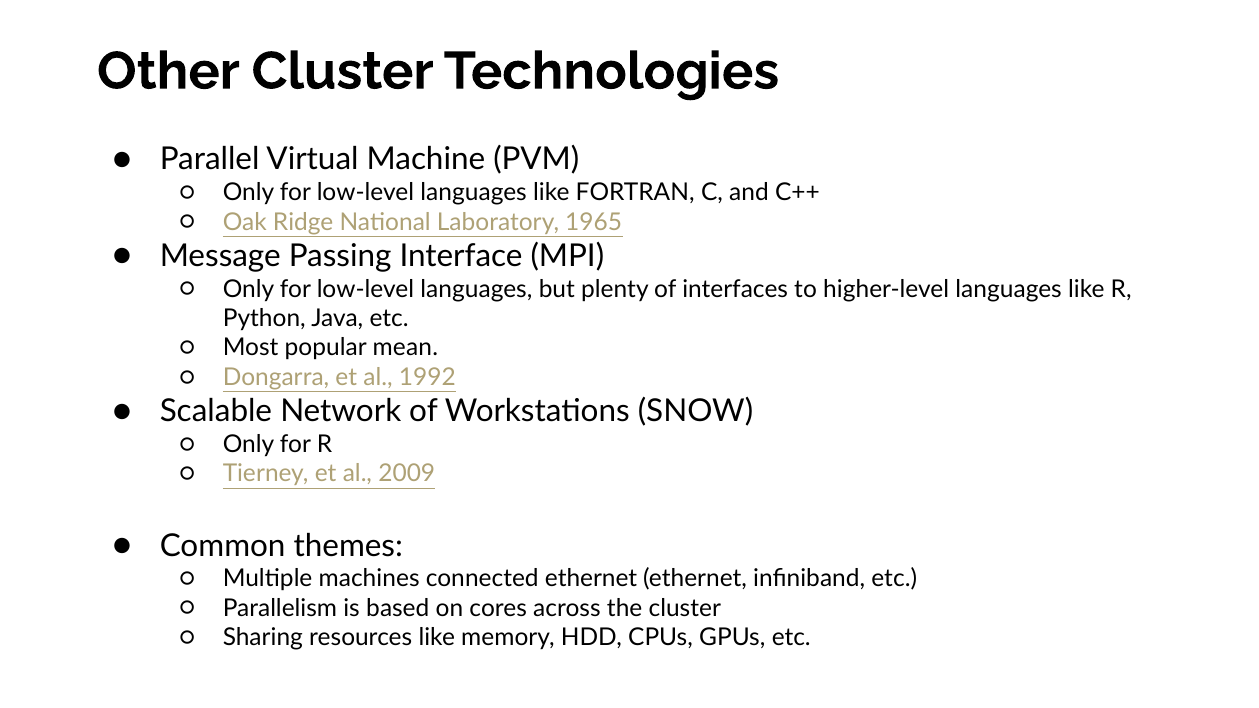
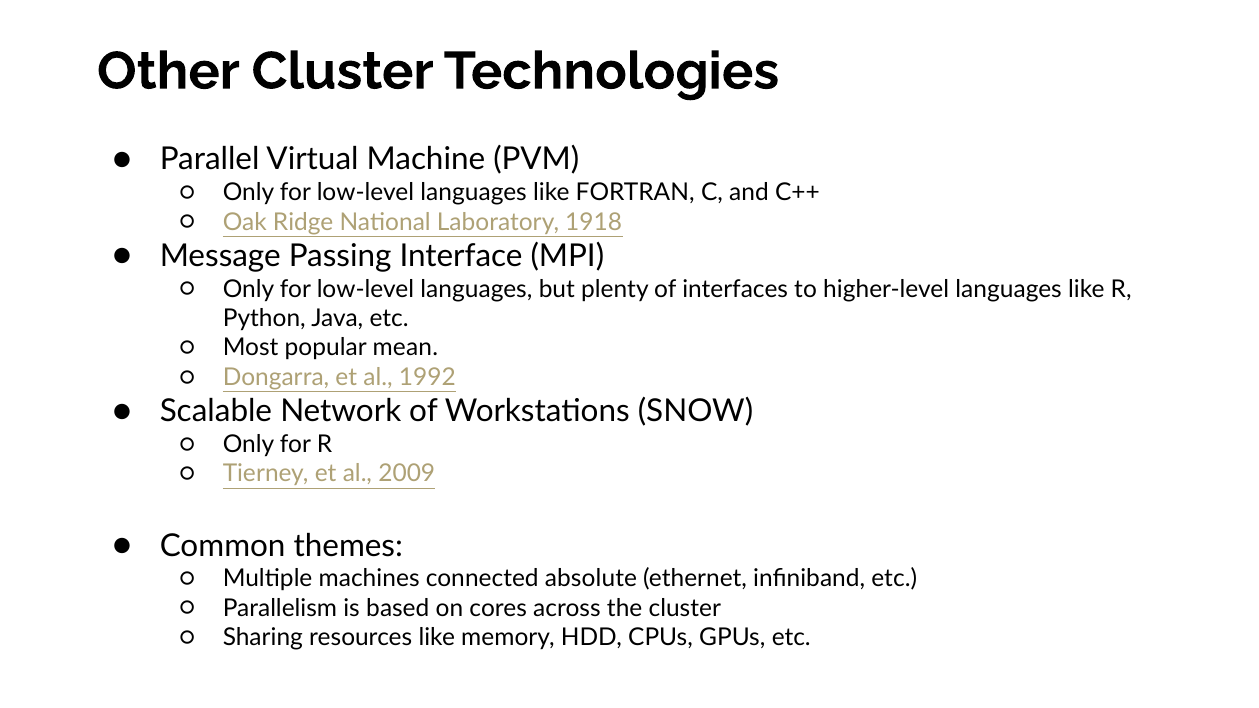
1965: 1965 -> 1918
connected ethernet: ethernet -> absolute
